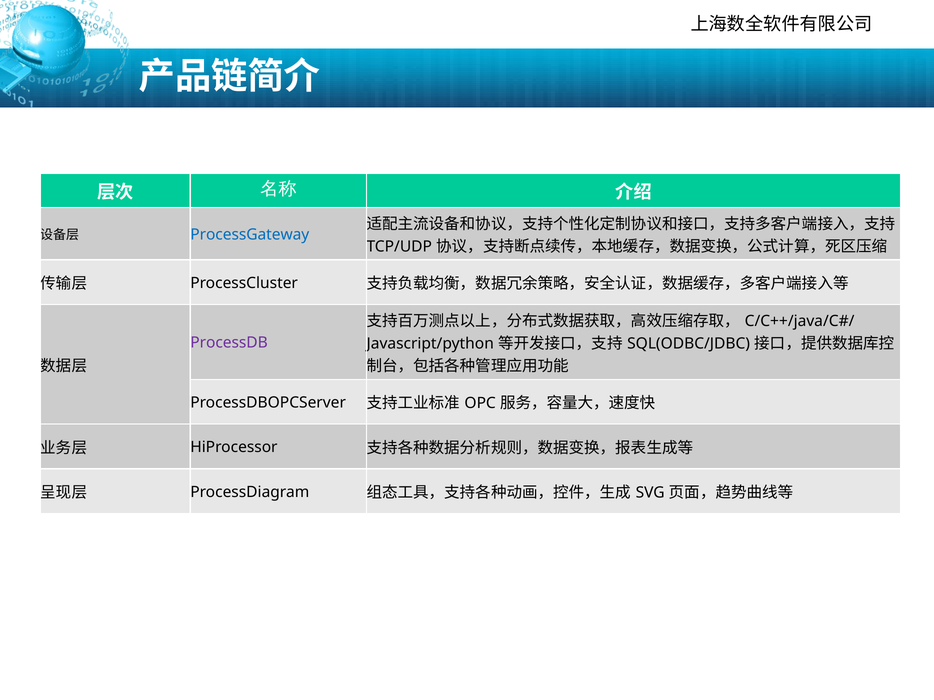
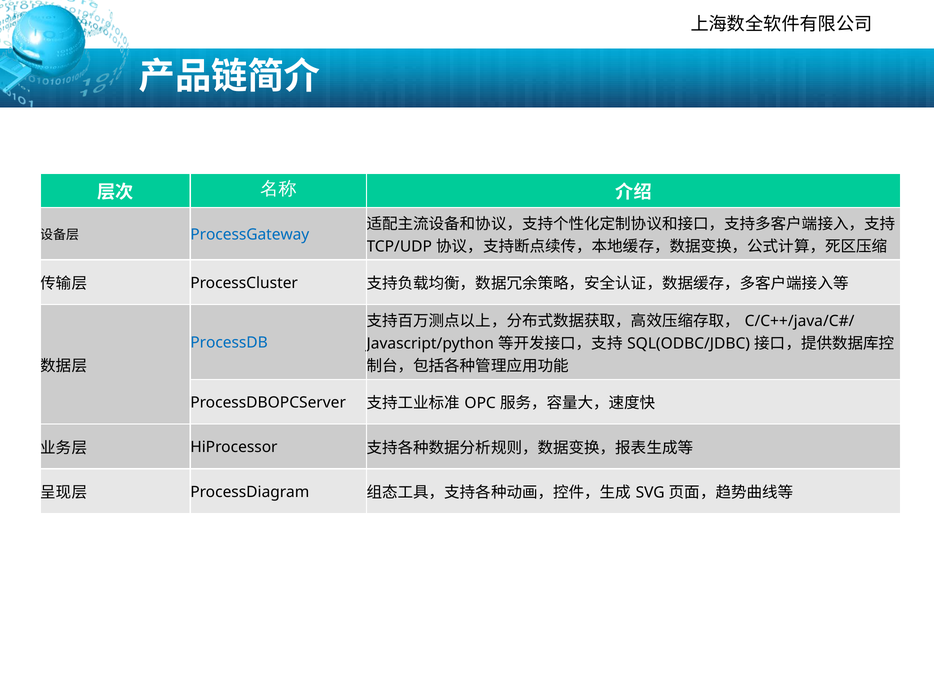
ProcessDB colour: purple -> blue
